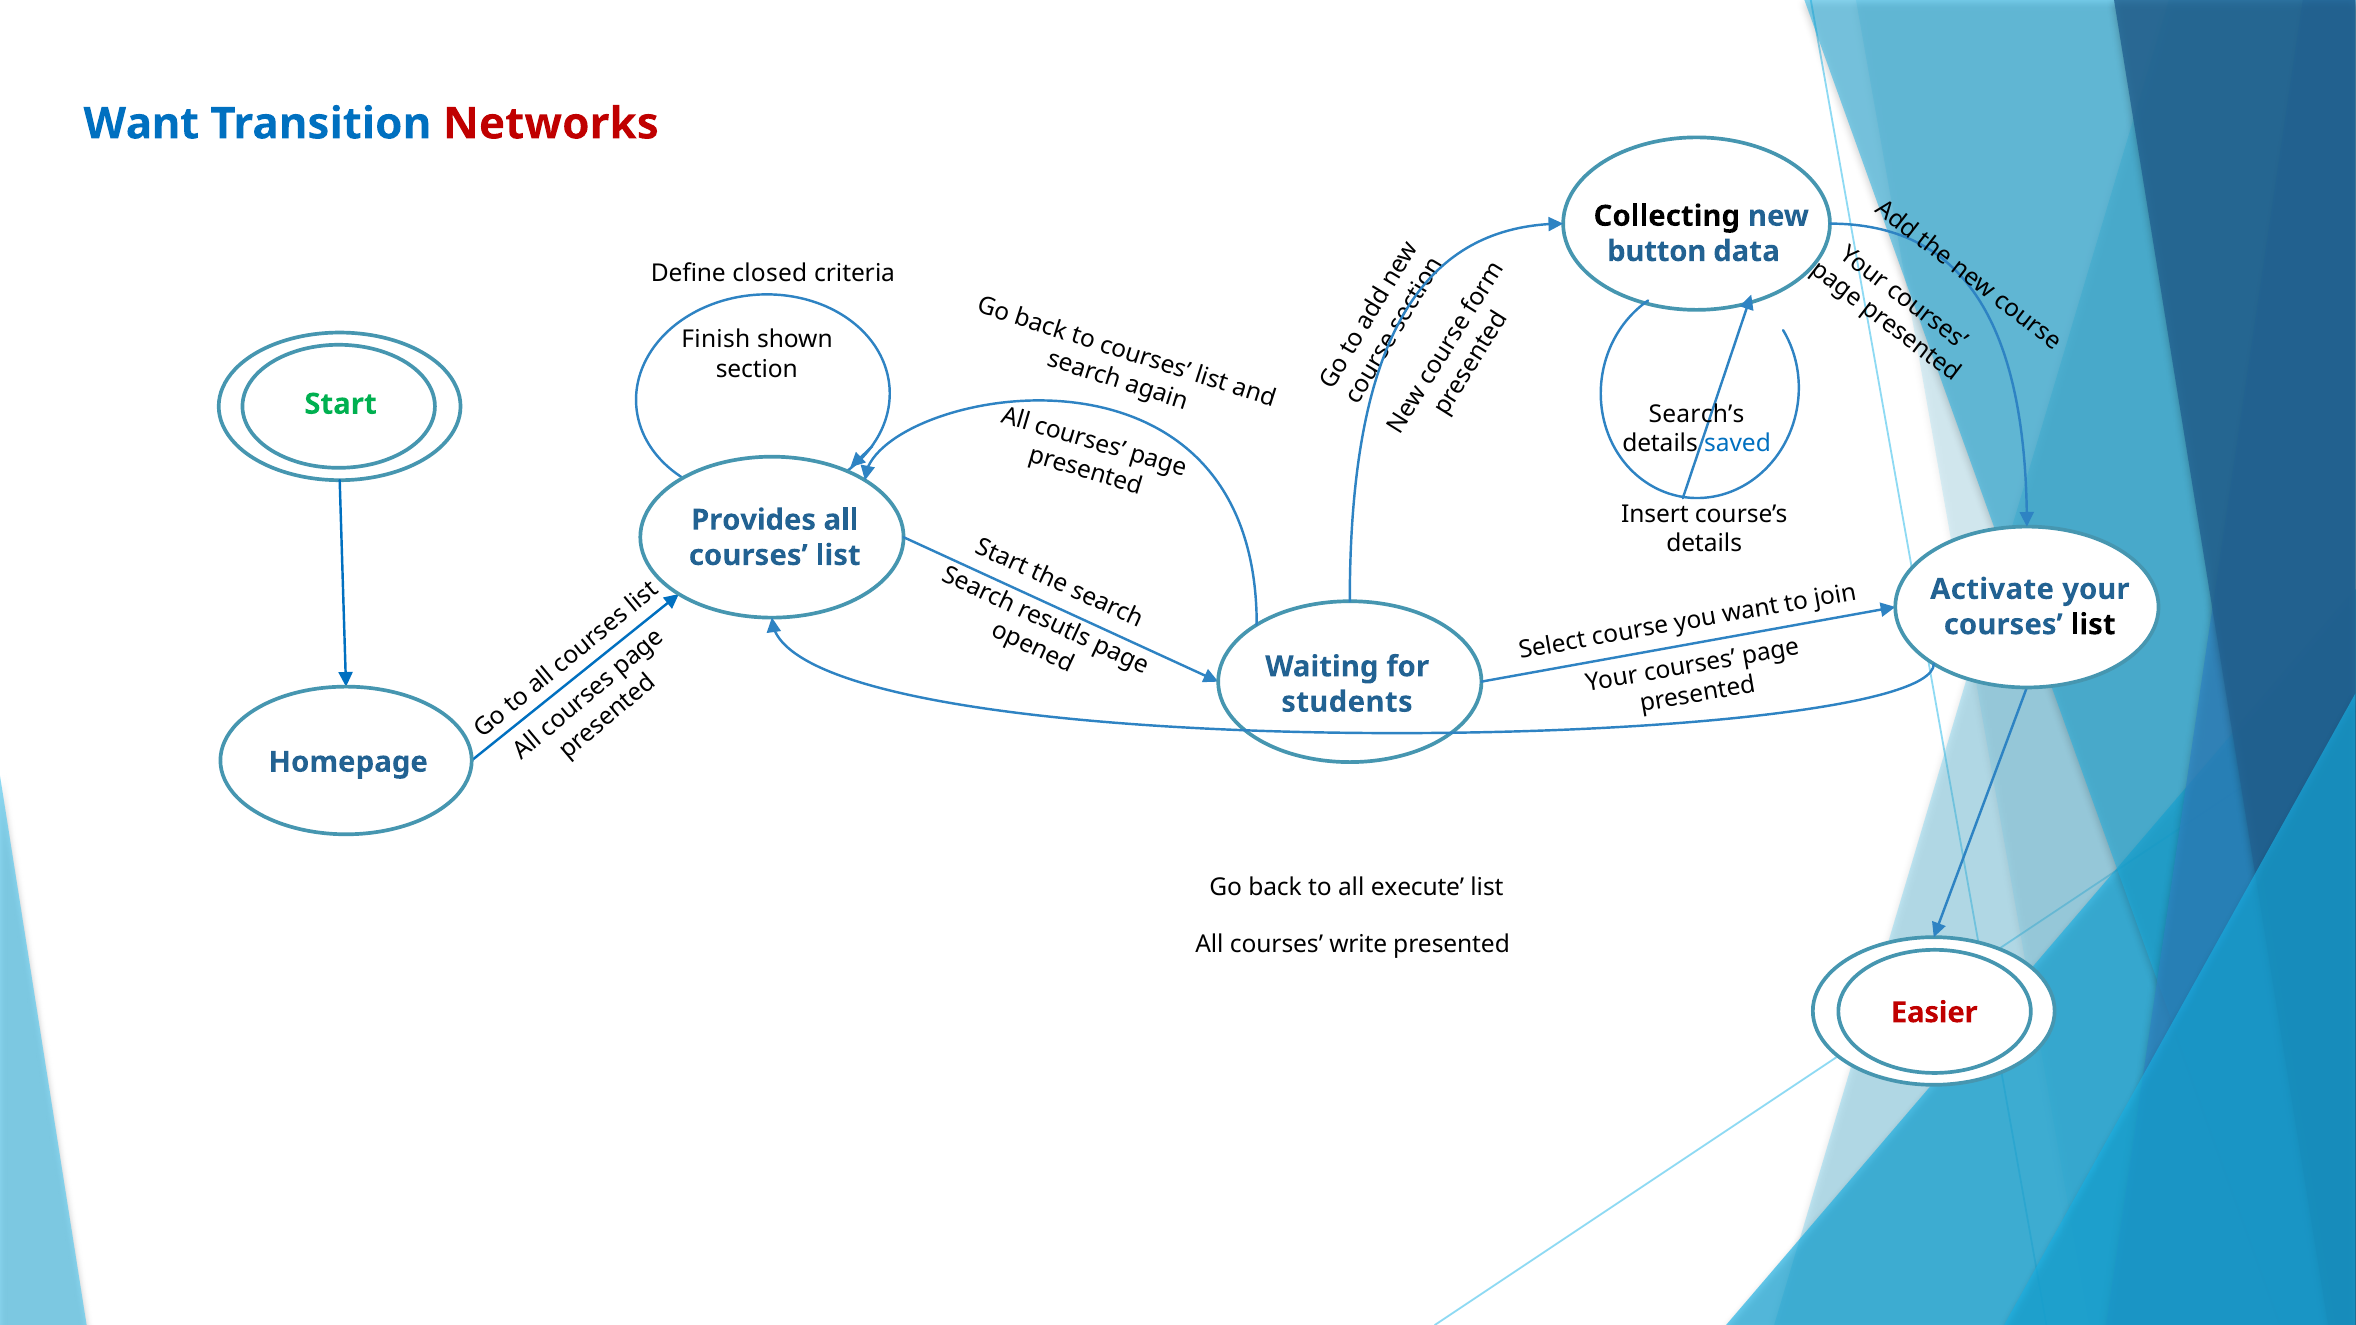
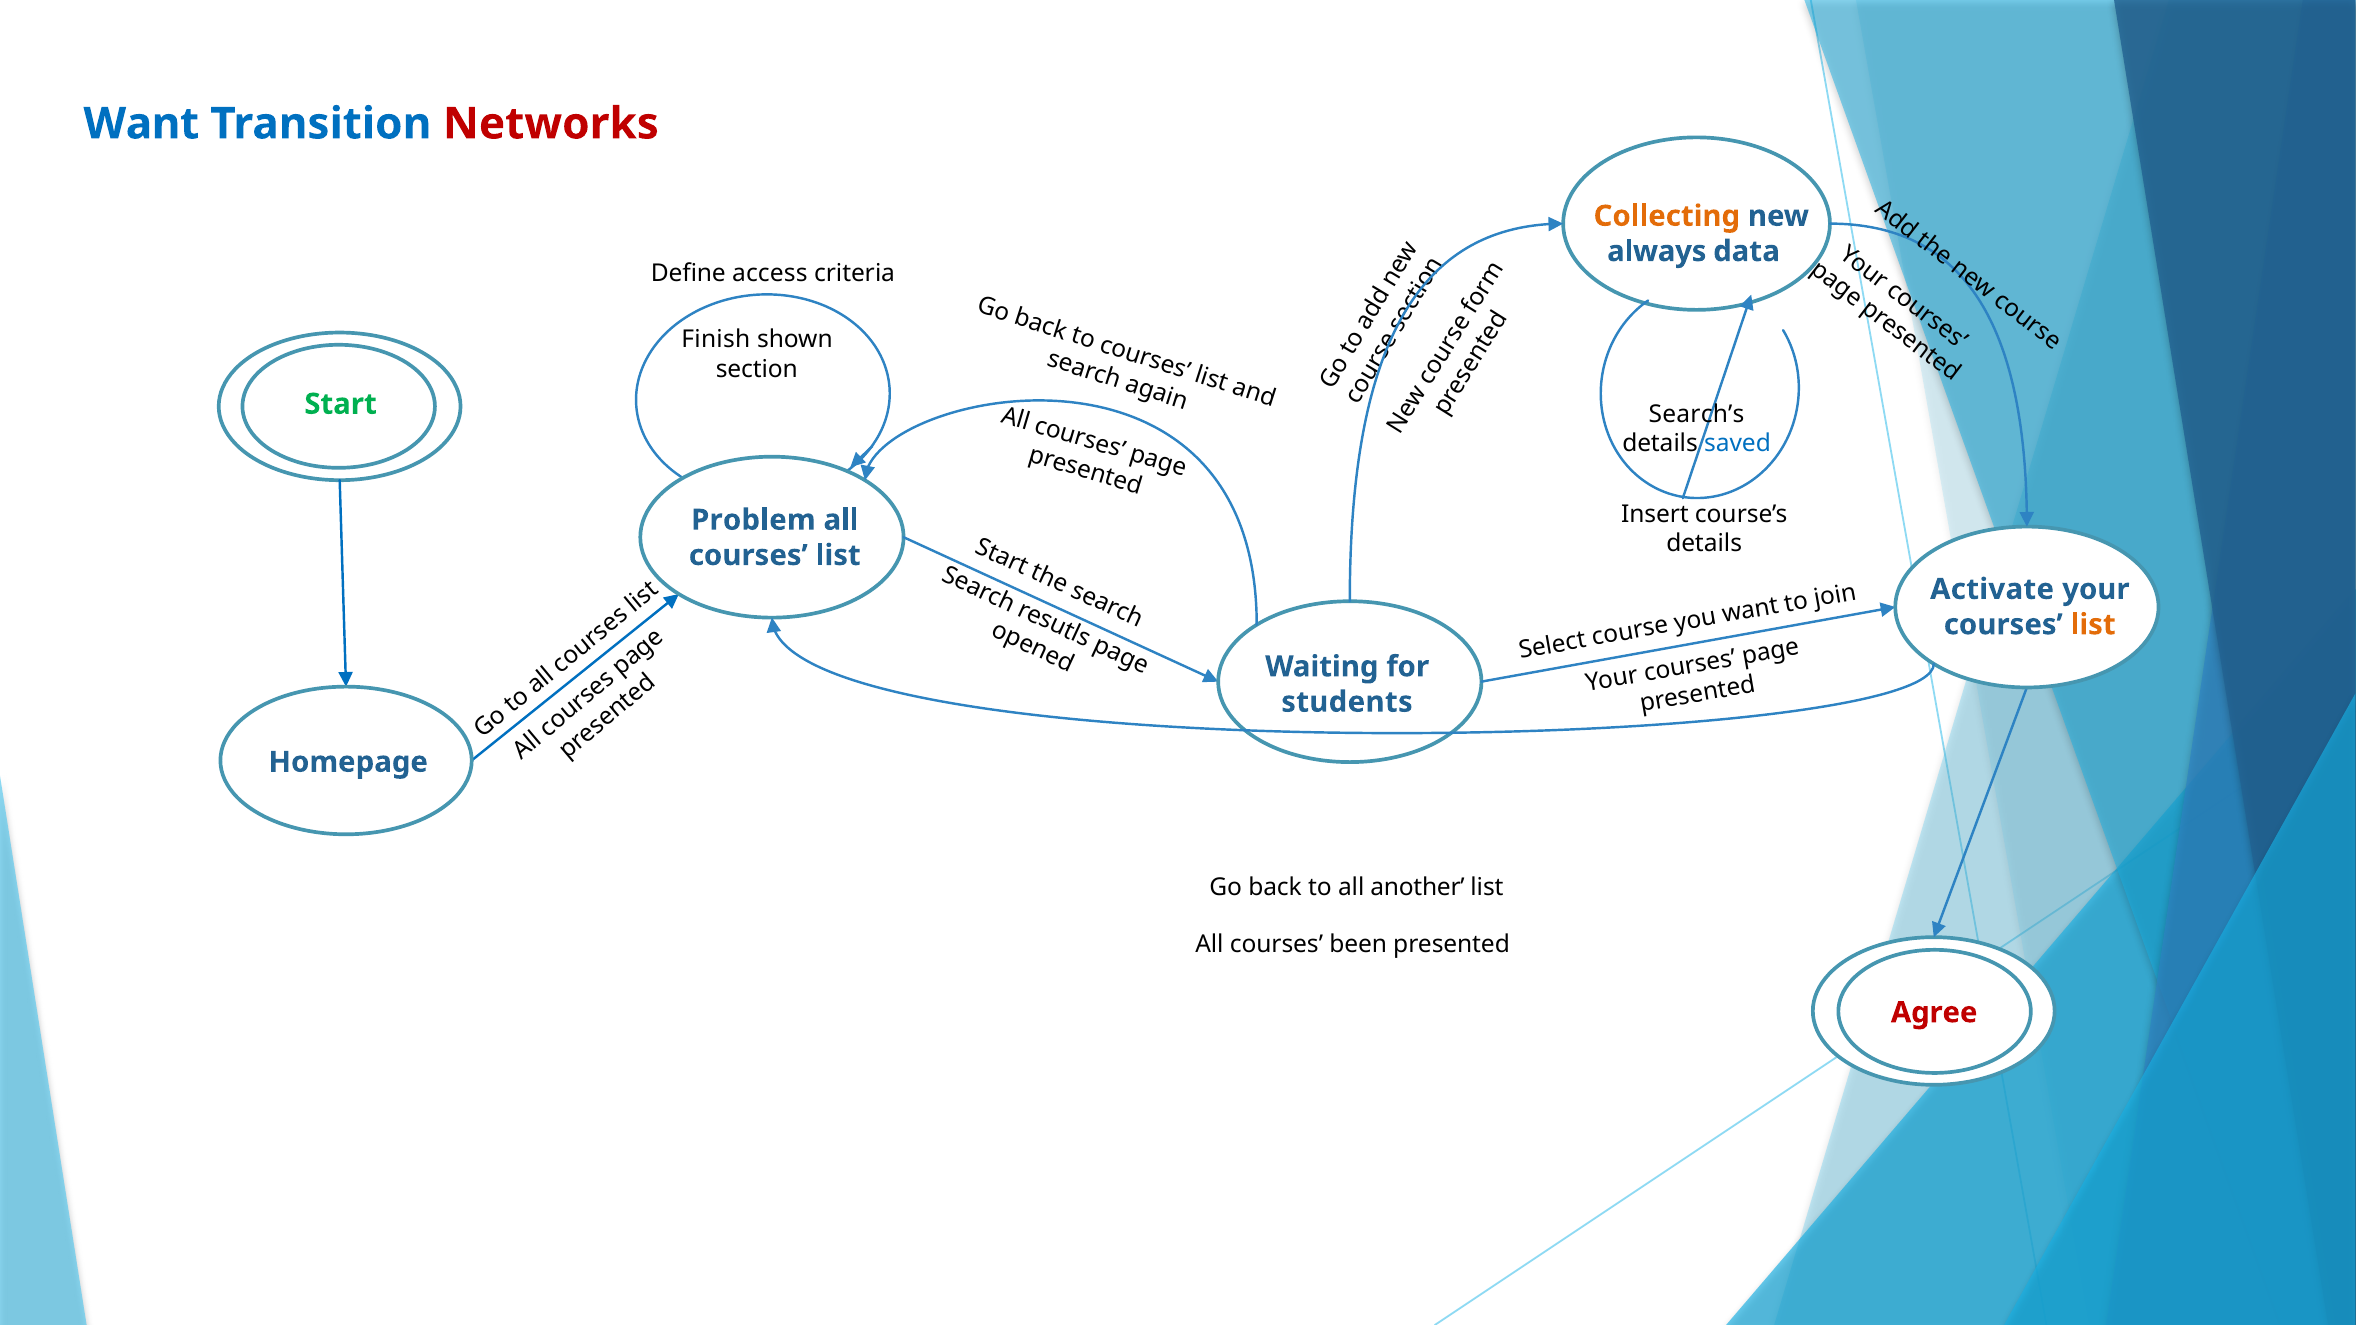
Collecting colour: black -> orange
button: button -> always
closed: closed -> access
Provides: Provides -> Problem
list at (2093, 625) colour: black -> orange
execute: execute -> another
write: write -> been
Easier: Easier -> Agree
